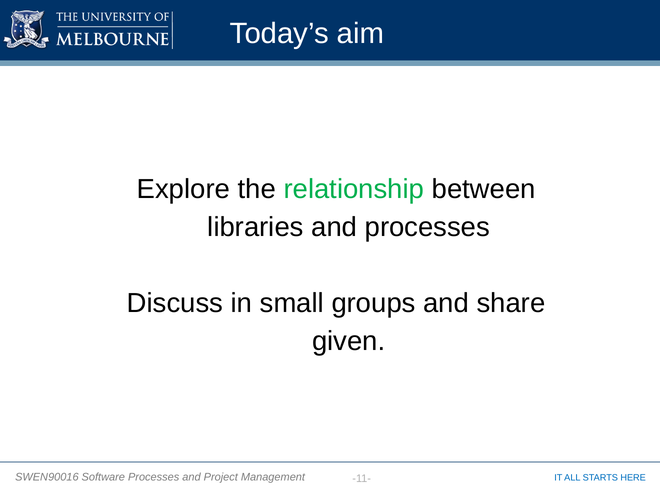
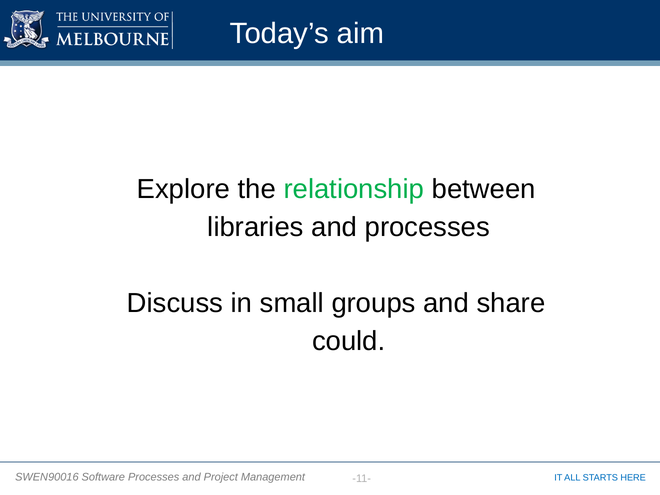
given: given -> could
